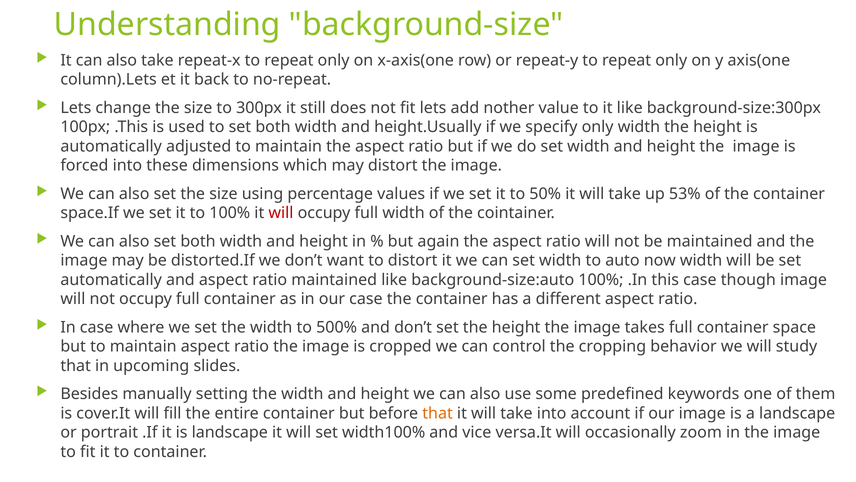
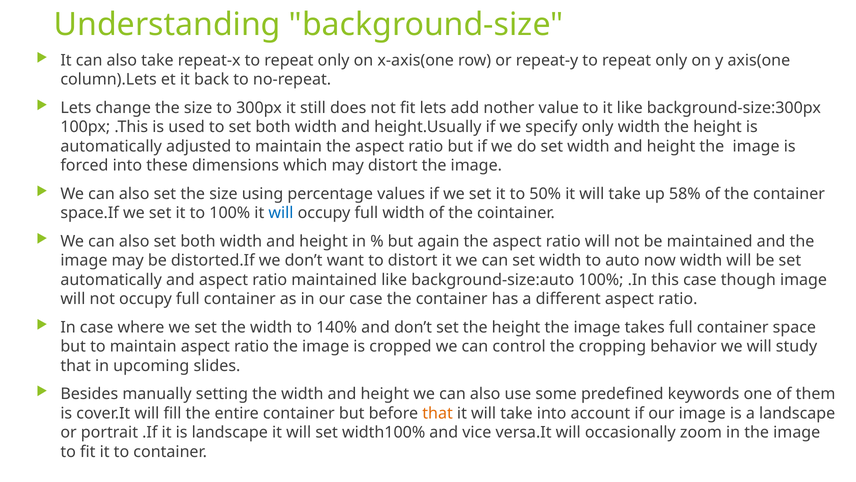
53%: 53% -> 58%
will at (281, 213) colour: red -> blue
500%: 500% -> 140%
